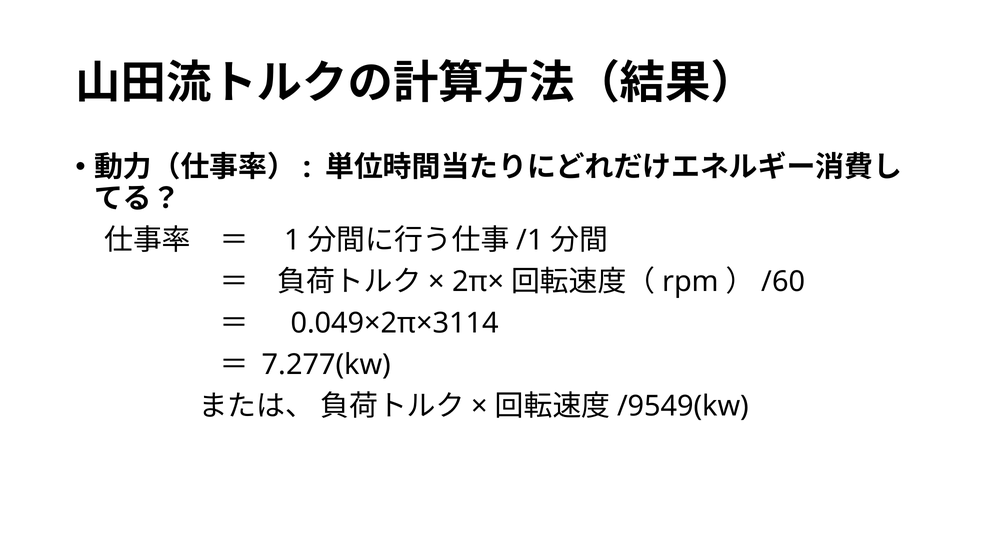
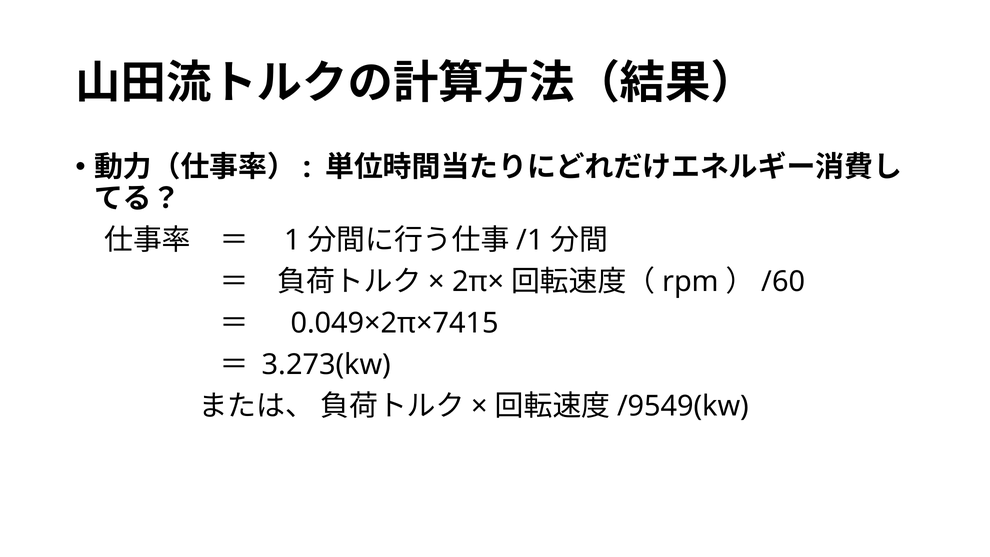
0.049×2π×3114: 0.049×2π×3114 -> 0.049×2π×7415
7.277(kw: 7.277(kw -> 3.273(kw
